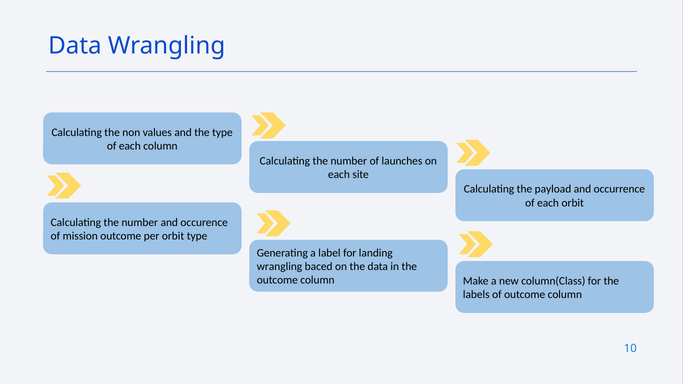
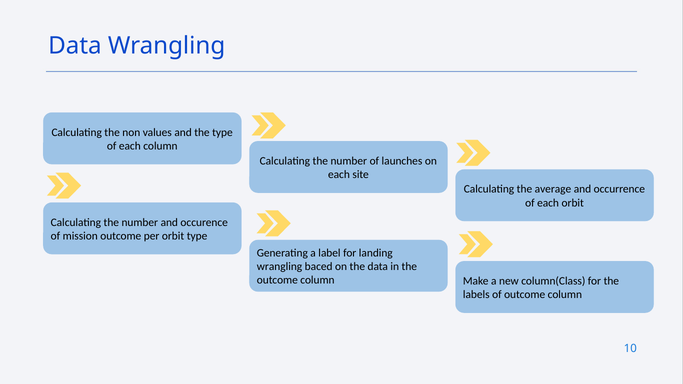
payload: payload -> average
